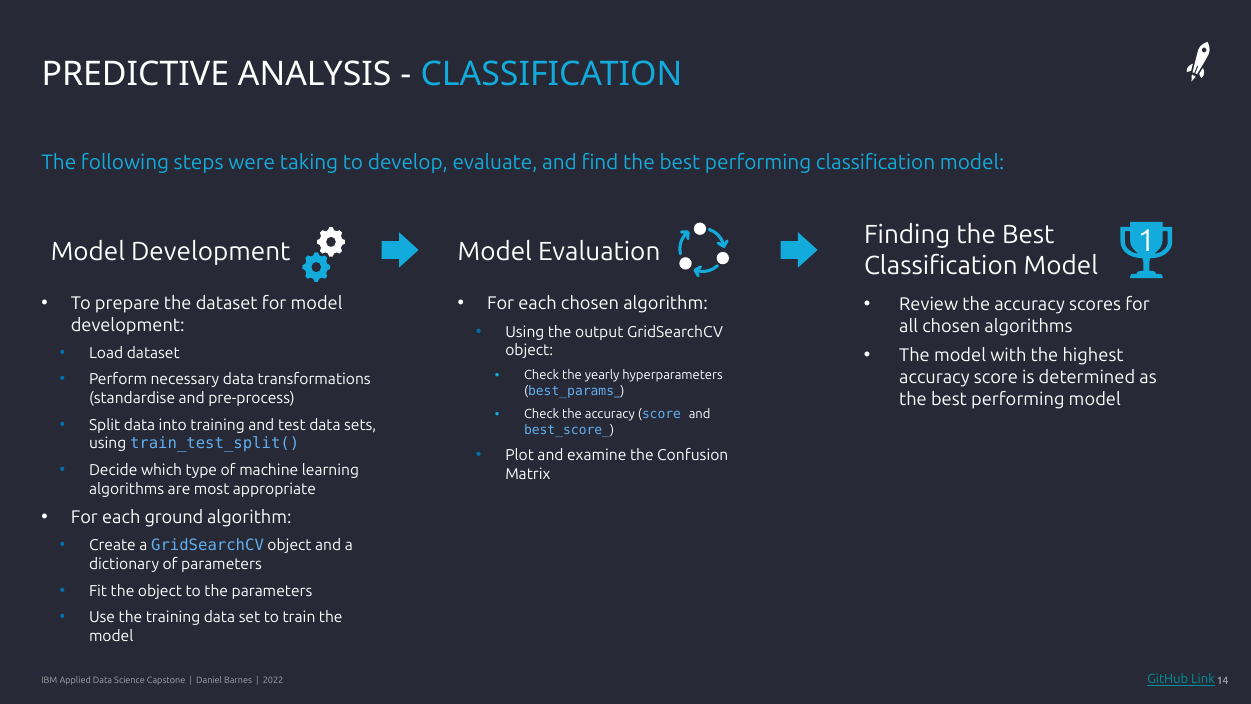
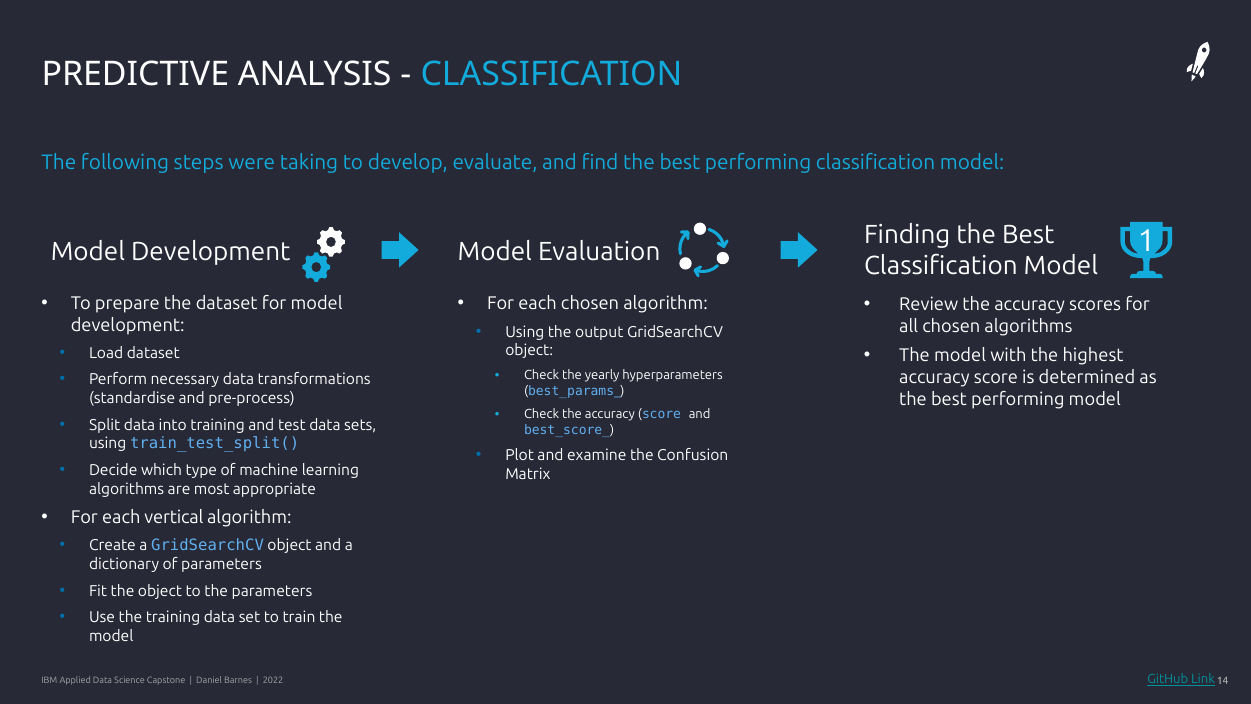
ground: ground -> vertical
